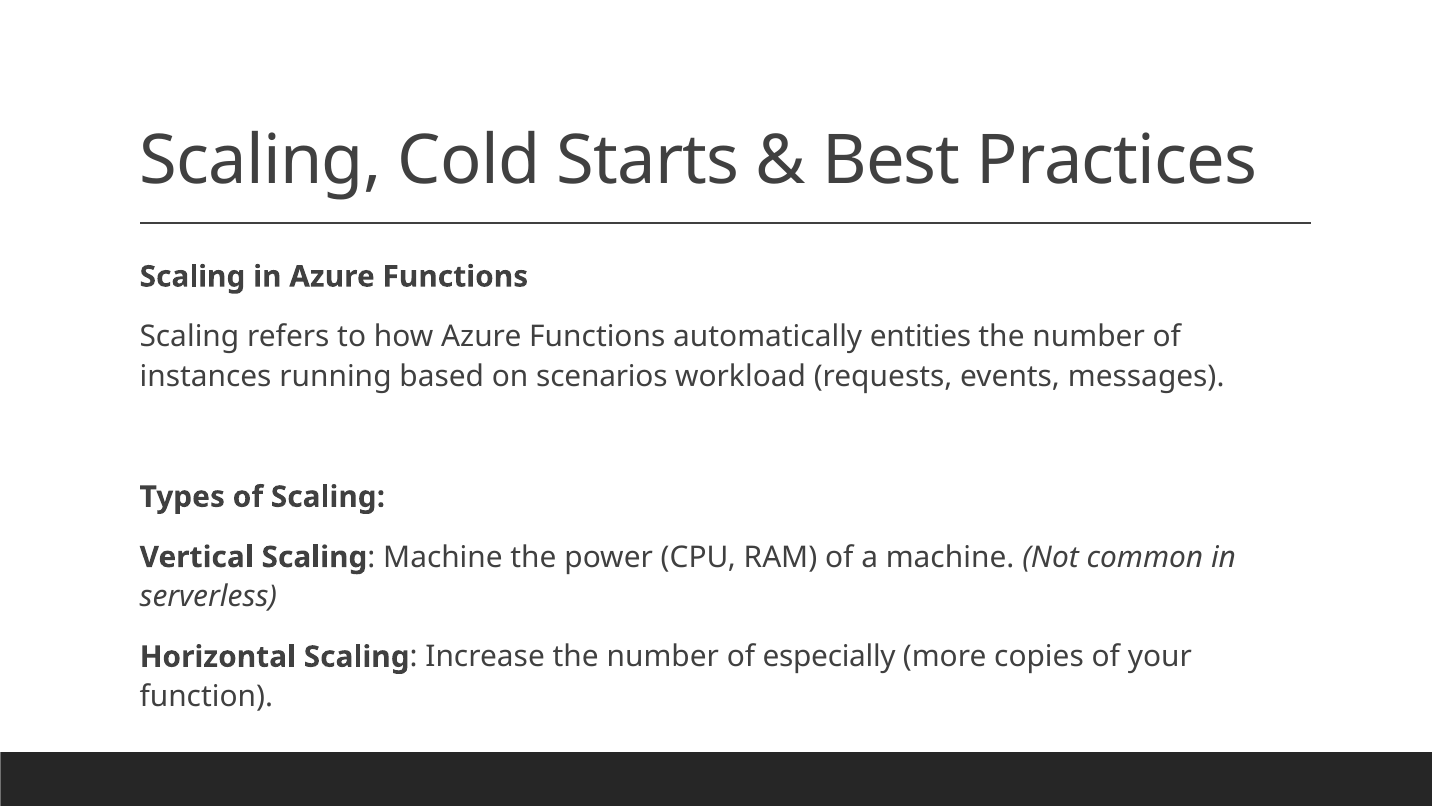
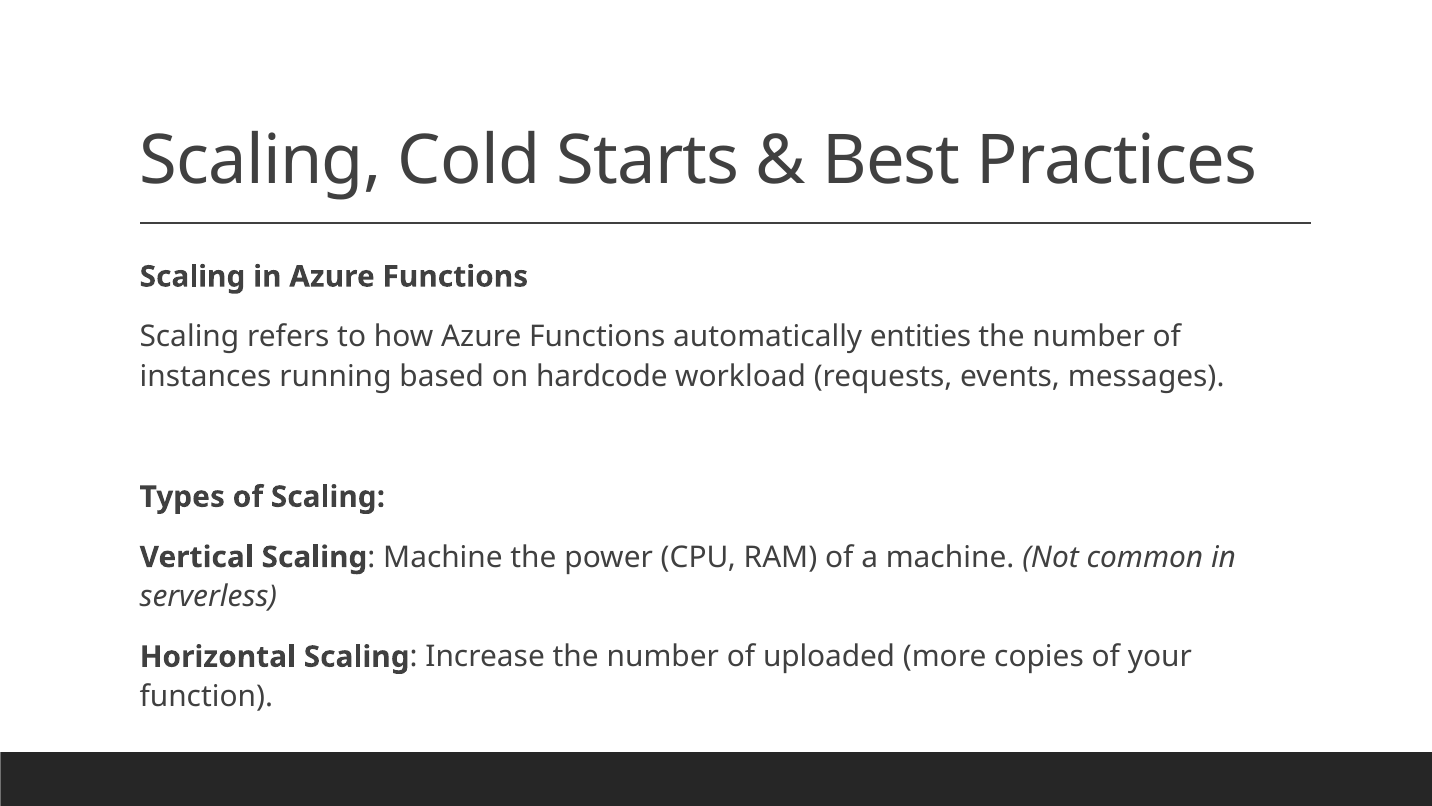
scenarios: scenarios -> hardcode
especially: especially -> uploaded
